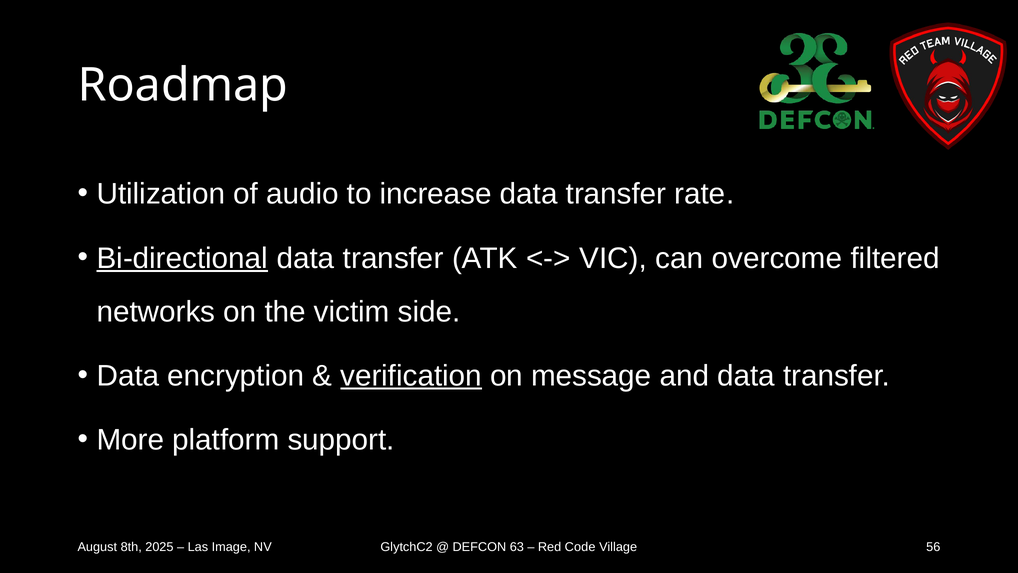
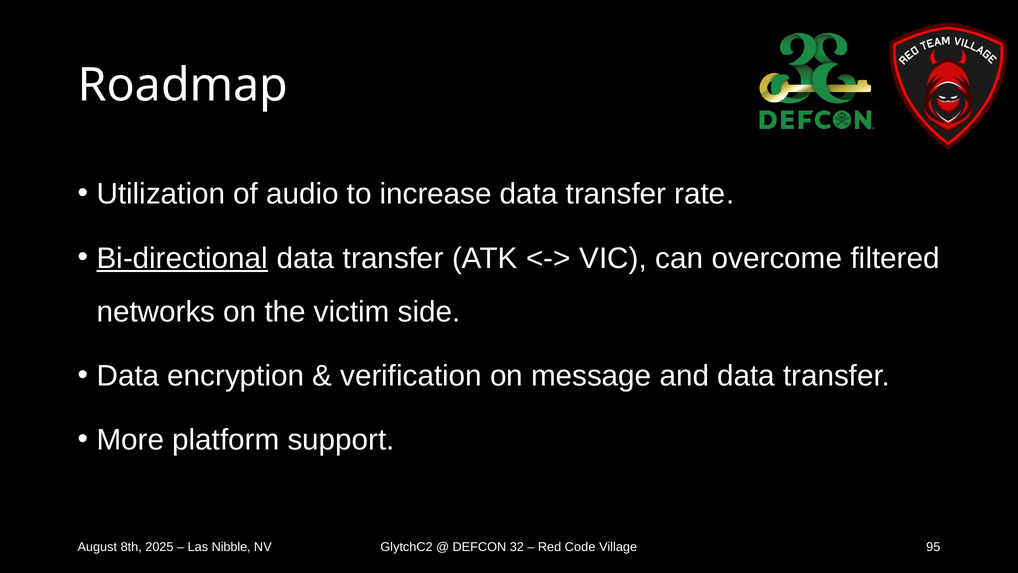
verification underline: present -> none
Image: Image -> Nibble
63: 63 -> 32
56: 56 -> 95
